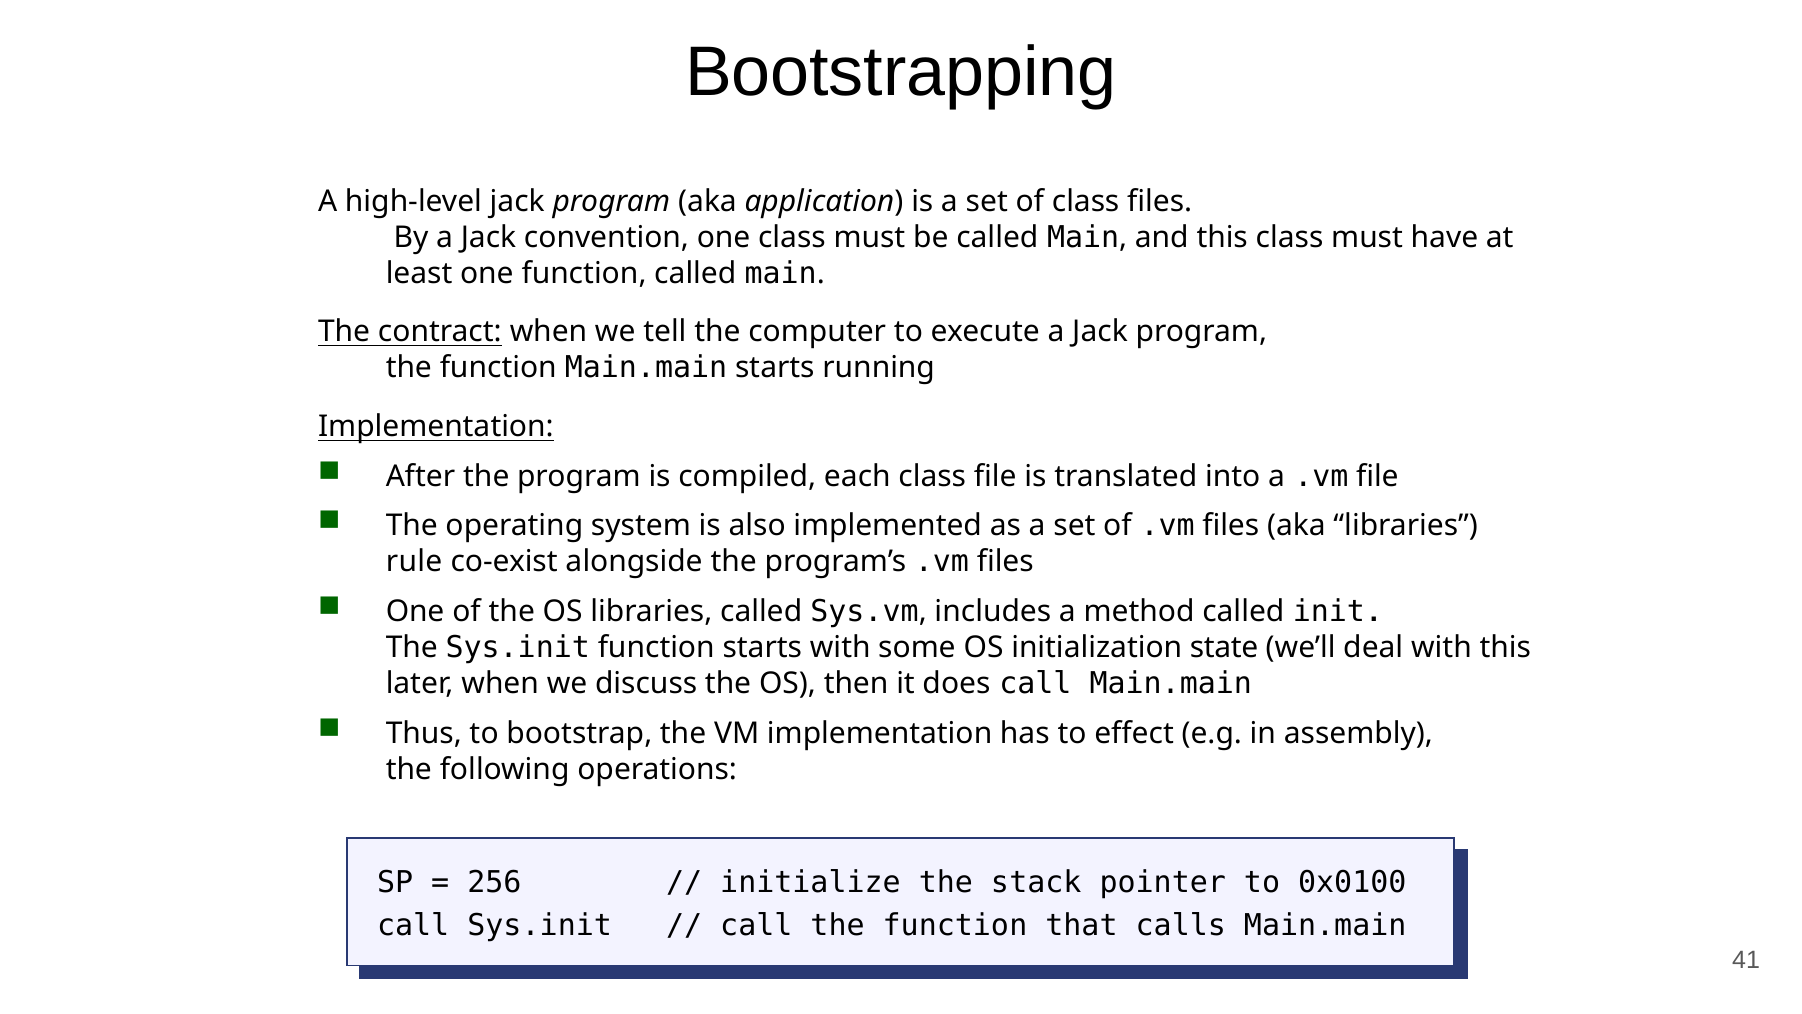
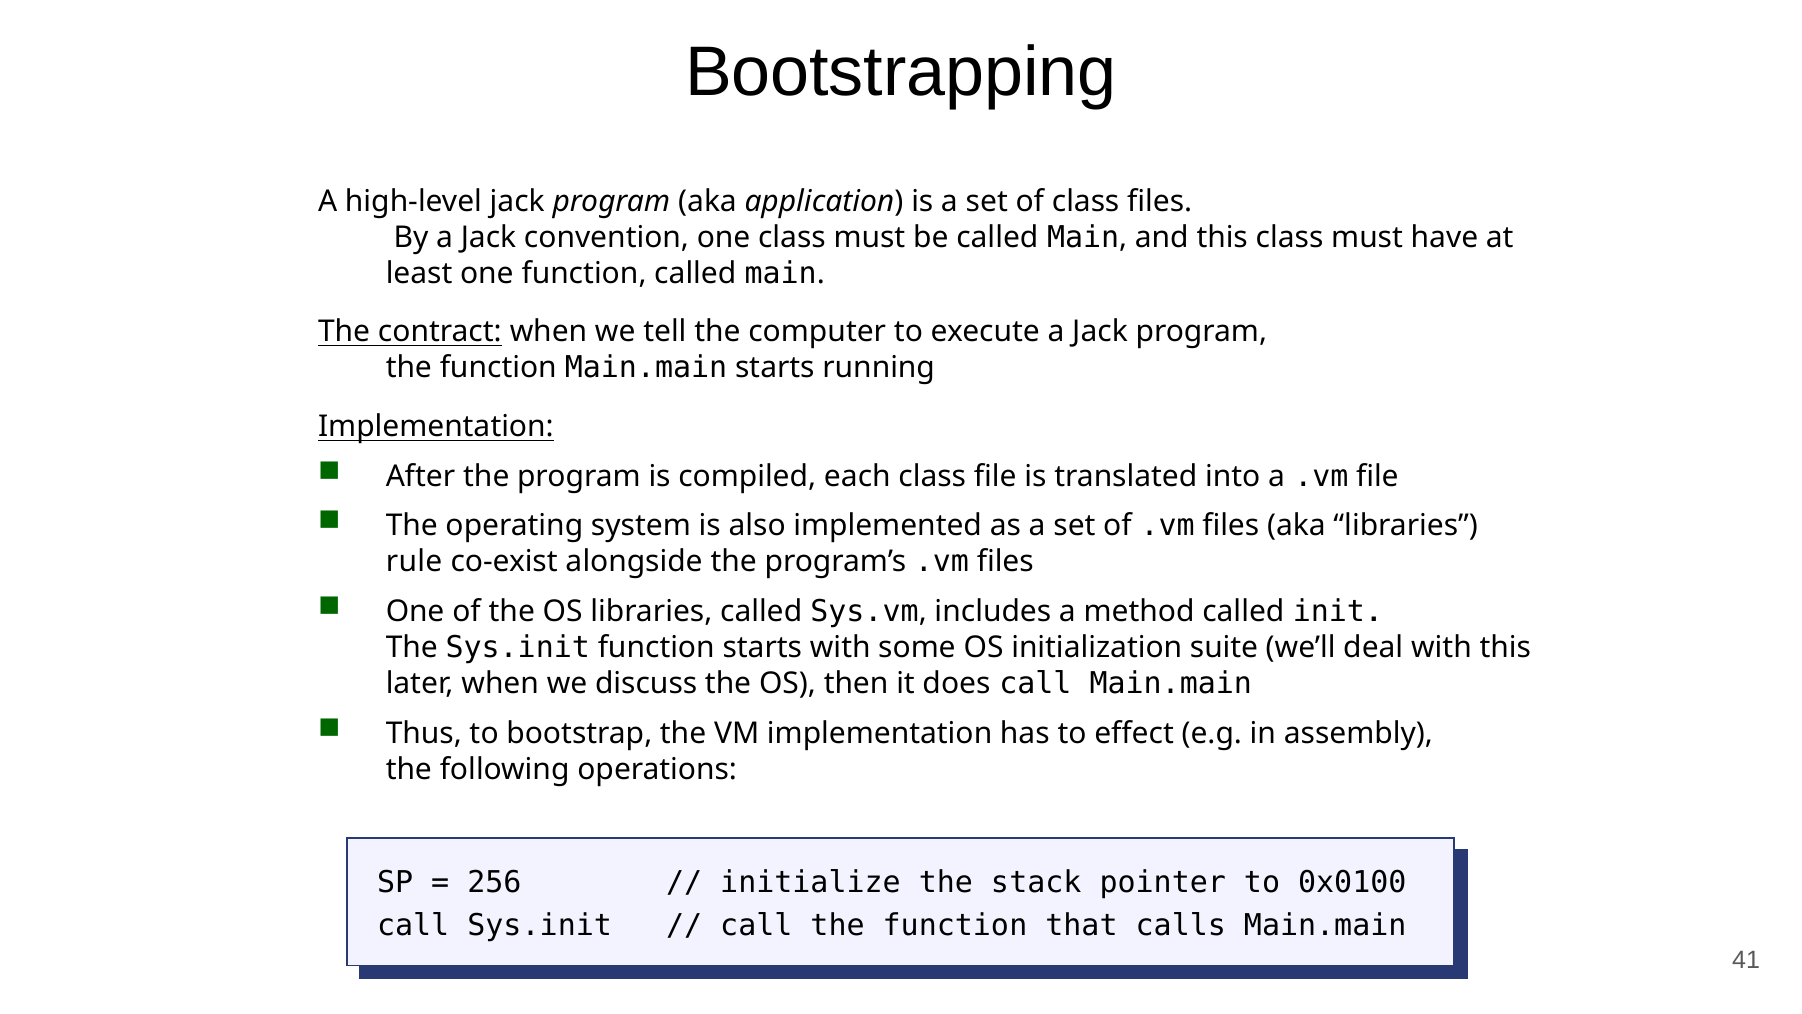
state: state -> suite
